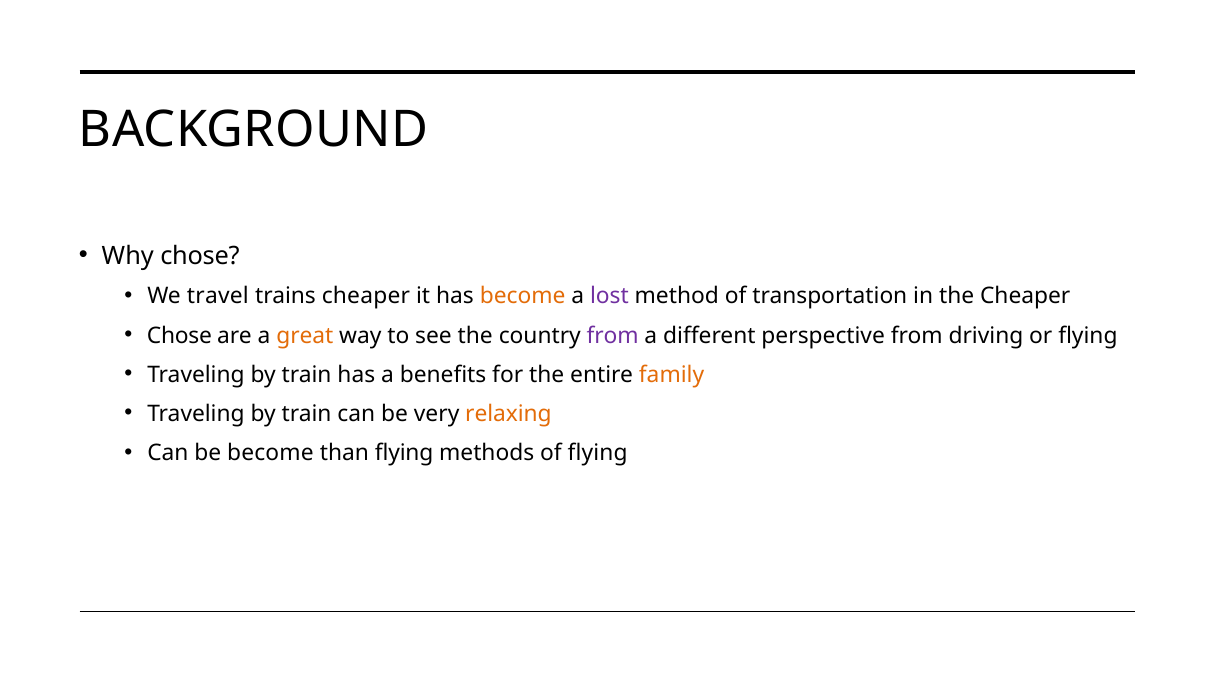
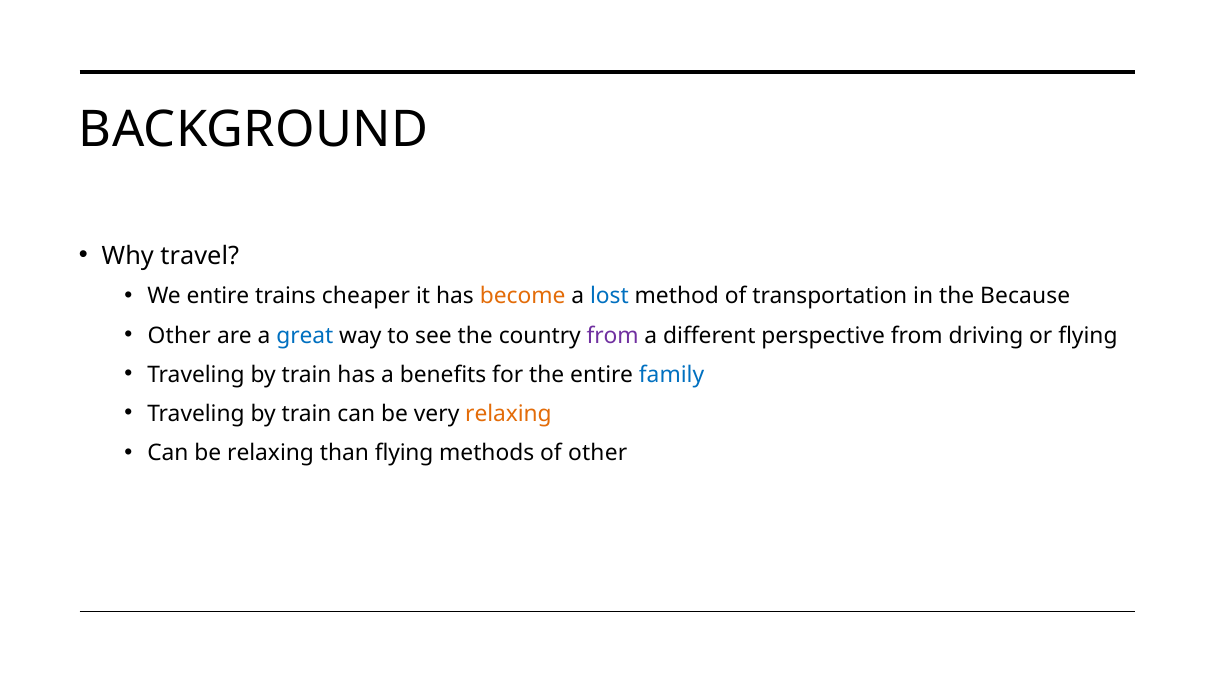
Why chose: chose -> travel
We travel: travel -> entire
lost colour: purple -> blue
the Cheaper: Cheaper -> Because
Chose at (179, 336): Chose -> Other
great colour: orange -> blue
family colour: orange -> blue
be become: become -> relaxing
of flying: flying -> other
